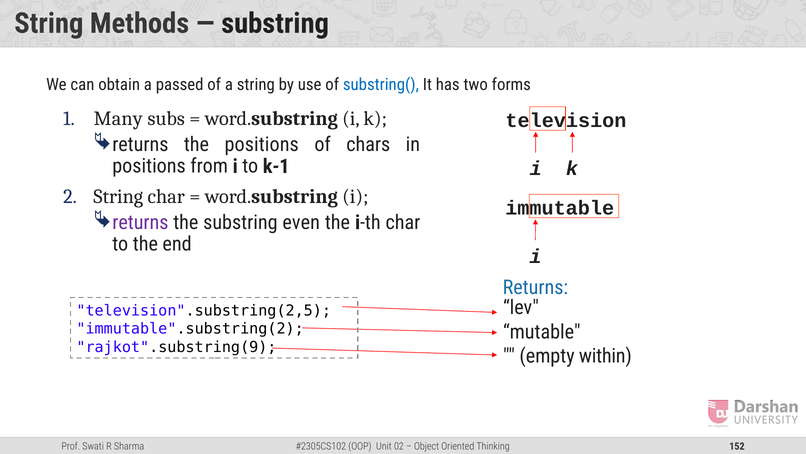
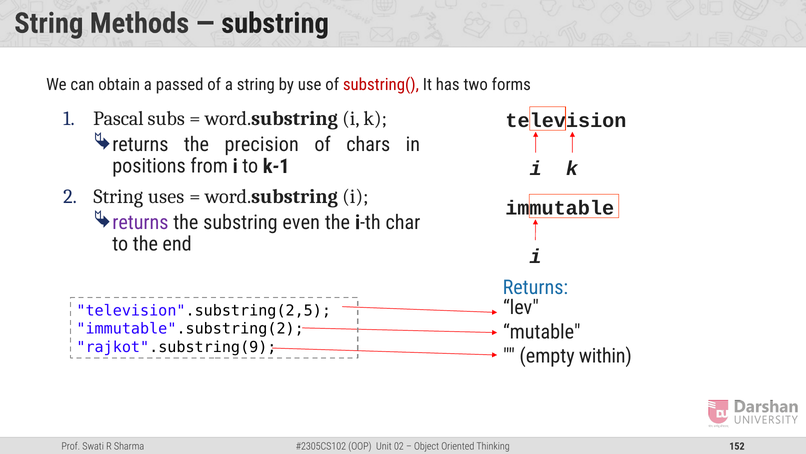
substring( colour: blue -> red
Many: Many -> Pascal
the positions: positions -> precision
String char: char -> uses
